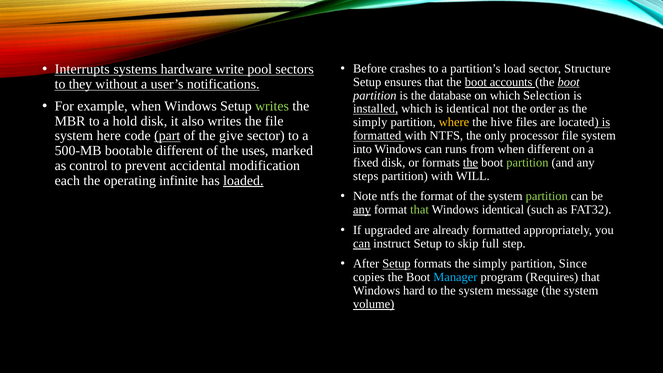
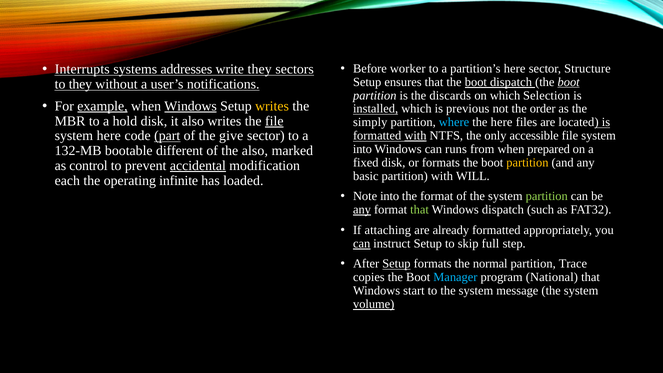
hardware: hardware -> addresses
write pool: pool -> they
crashes: crashes -> worker
partition’s load: load -> here
boot accounts: accounts -> dispatch
database: database -> discards
example underline: none -> present
Windows at (191, 106) underline: none -> present
writes at (272, 106) colour: light green -> yellow
is identical: identical -> previous
file at (274, 121) underline: none -> present
where colour: yellow -> light blue
the hive: hive -> here
with at (415, 136) underline: none -> present
processor: processor -> accessible
when different: different -> prepared
500-MB: 500-MB -> 132-MB
the uses: uses -> also
the at (471, 163) underline: present -> none
partition at (527, 163) colour: light green -> yellow
accidental underline: none -> present
steps: steps -> basic
loaded underline: present -> none
Note ntfs: ntfs -> into
Windows identical: identical -> dispatch
upgraded: upgraded -> attaching
formats the simply: simply -> normal
Since: Since -> Trace
Requires: Requires -> National
hard: hard -> start
